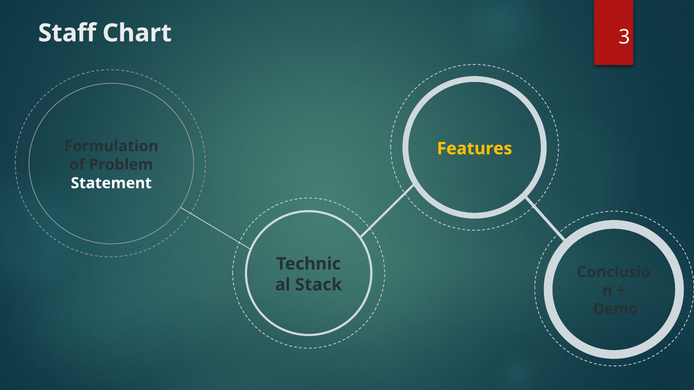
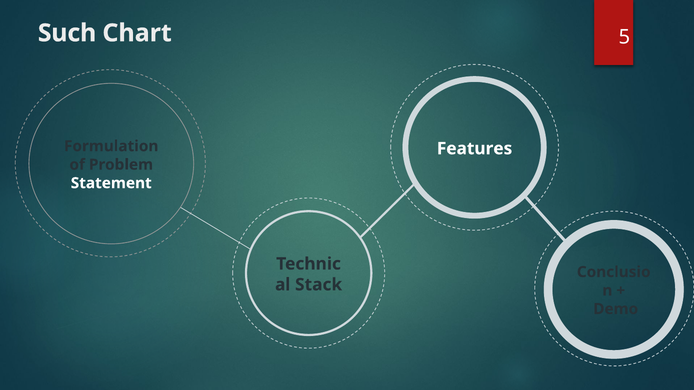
Staff: Staff -> Such
3: 3 -> 5
Features colour: yellow -> white
